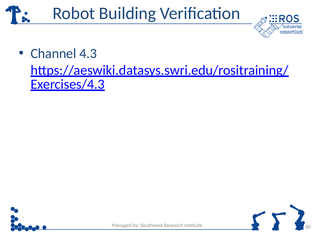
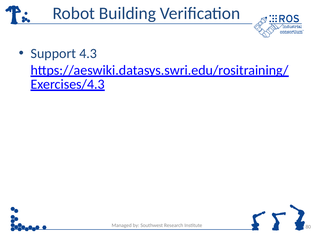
Channel: Channel -> Support
